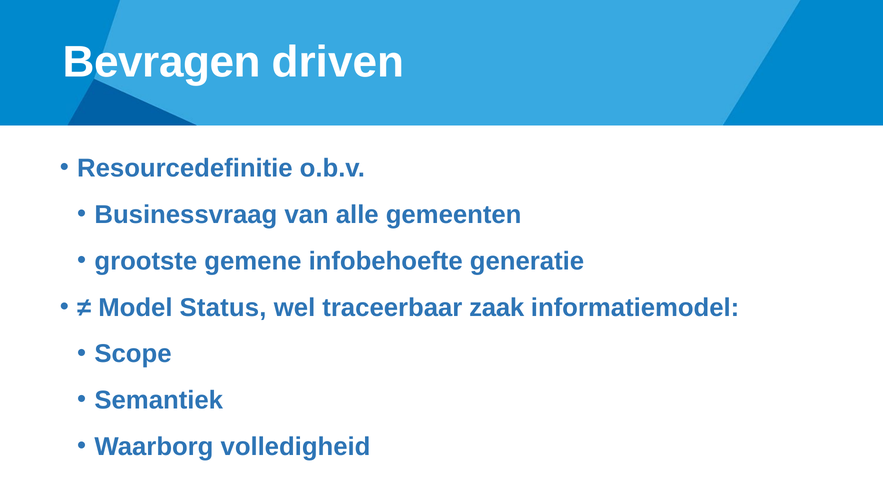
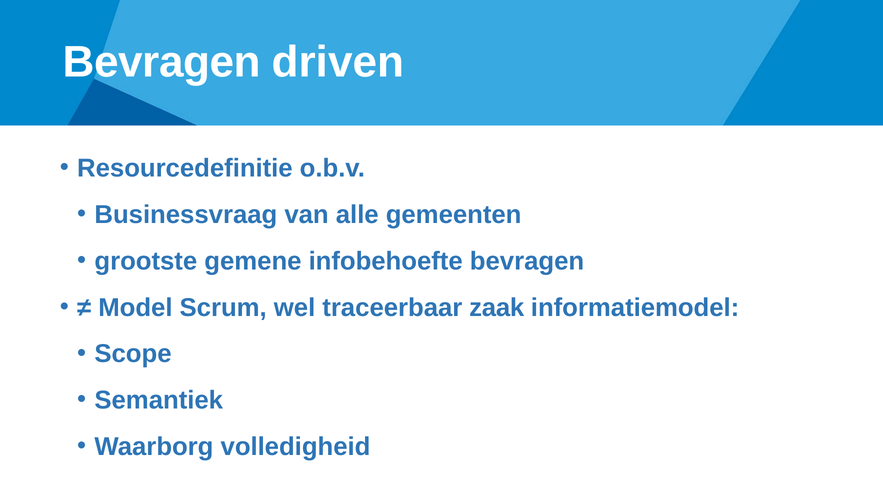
infobehoefte generatie: generatie -> bevragen
Status: Status -> Scrum
